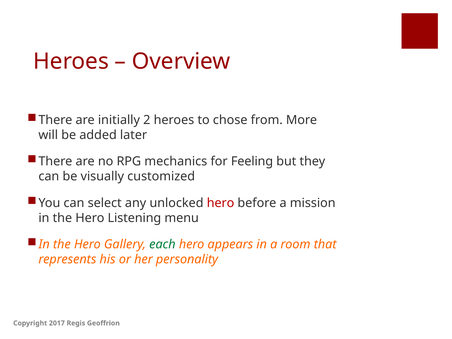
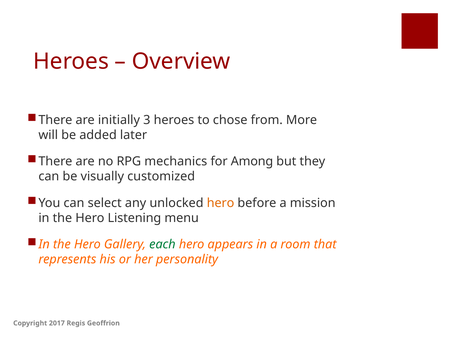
2: 2 -> 3
Feeling: Feeling -> Among
hero at (221, 203) colour: red -> orange
